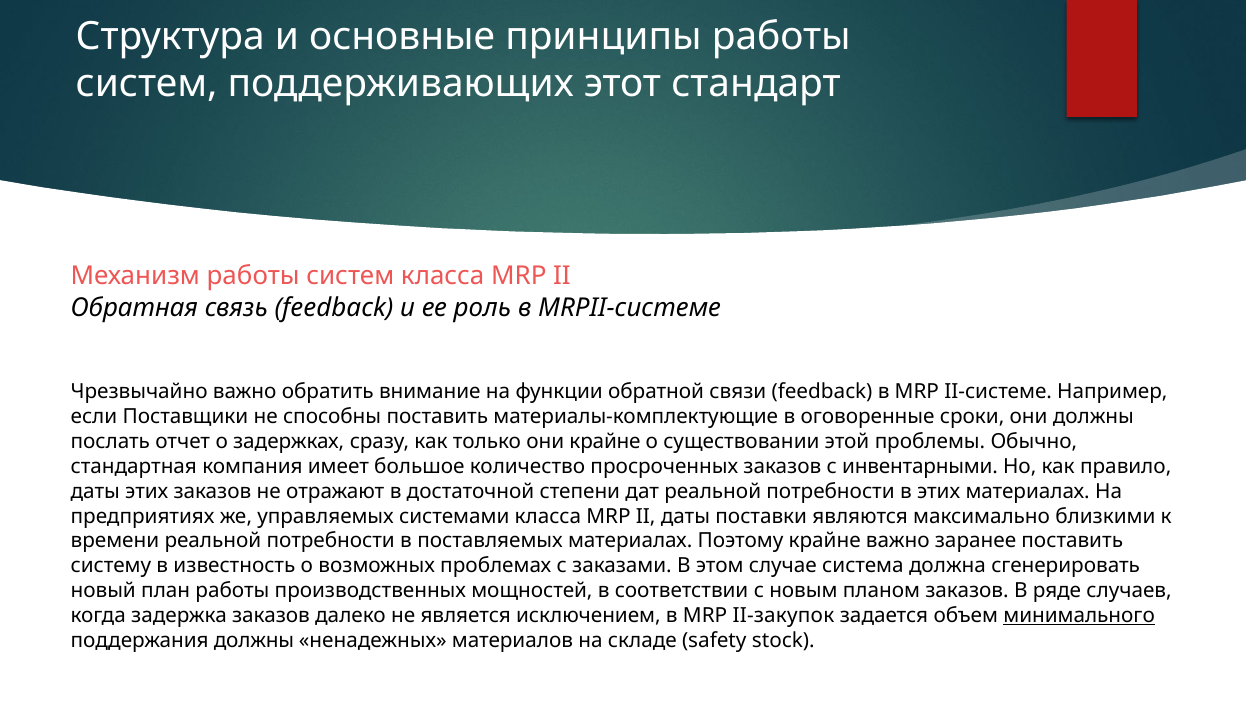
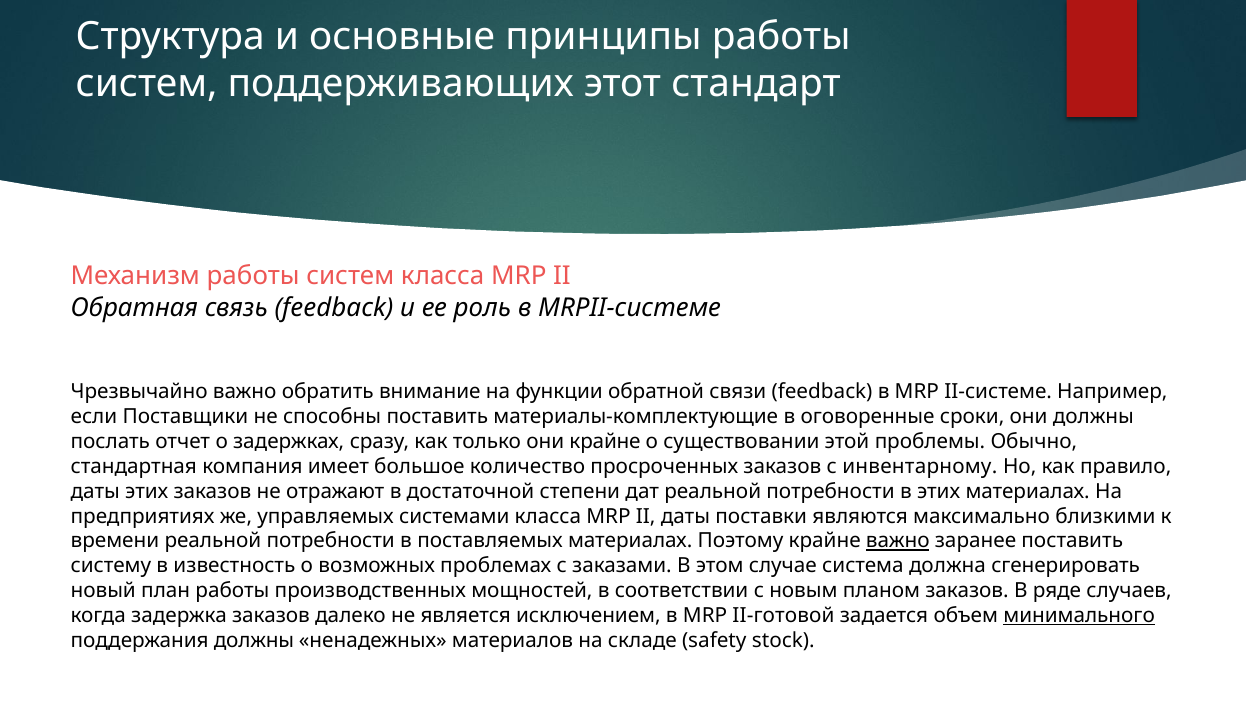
инвентарными: инвентарными -> инвентарному
важно at (898, 541) underline: none -> present
II-закупок: II-закупок -> II-готовой
